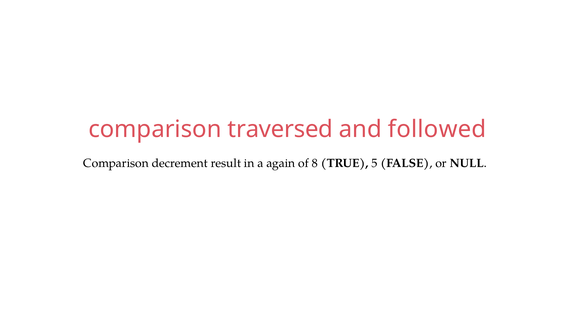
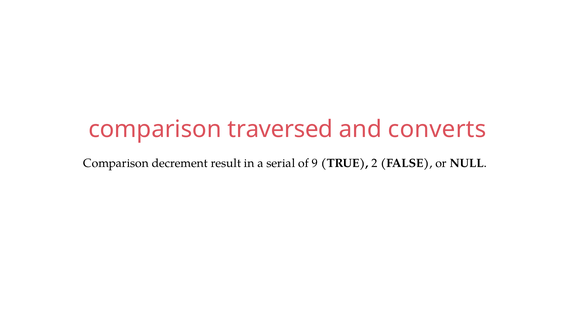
followed: followed -> converts
again: again -> serial
8: 8 -> 9
5: 5 -> 2
